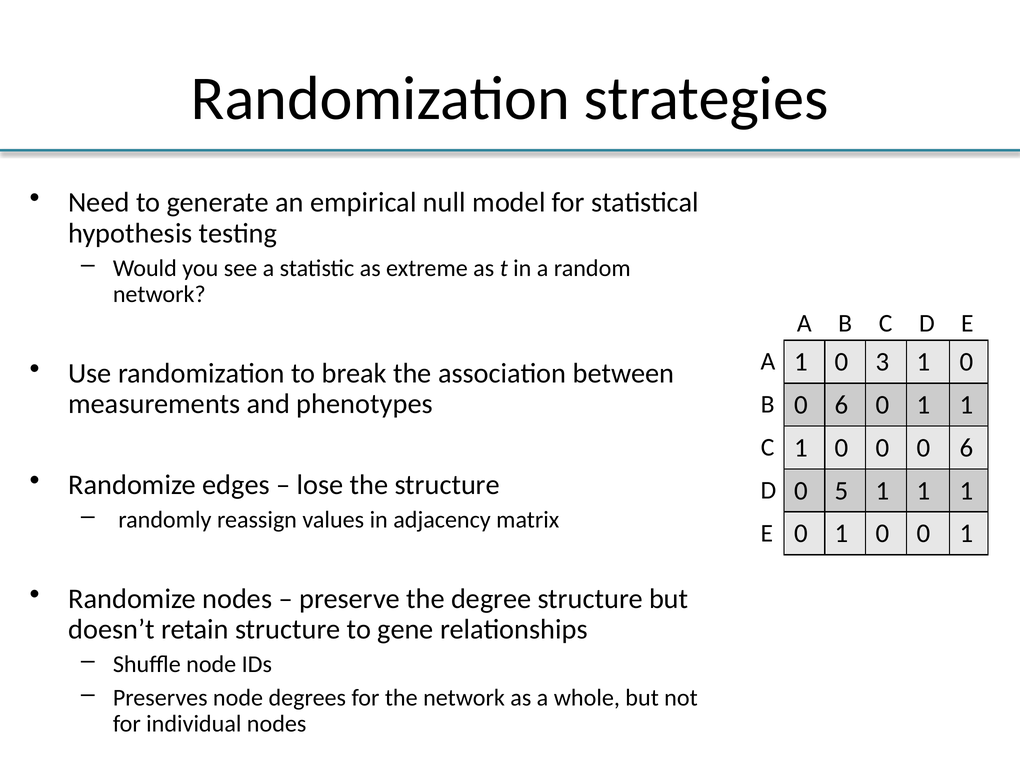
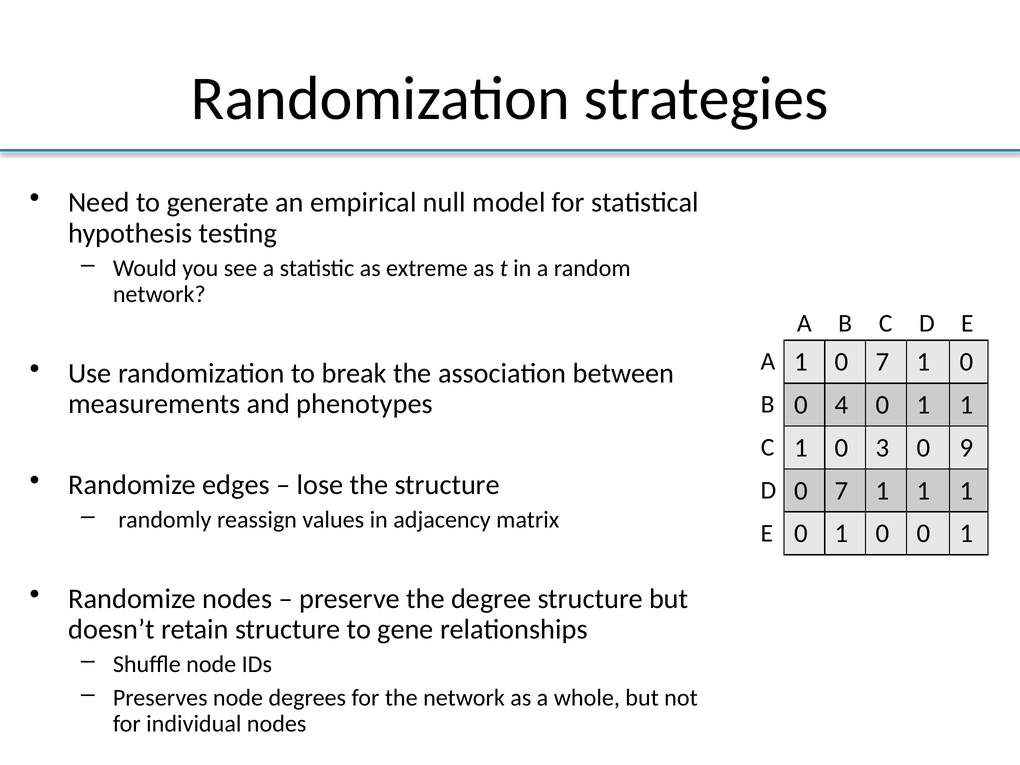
1 0 3: 3 -> 7
6 at (842, 405): 6 -> 4
0 at (883, 448): 0 -> 3
6 at (967, 448): 6 -> 9
5 at (842, 491): 5 -> 7
